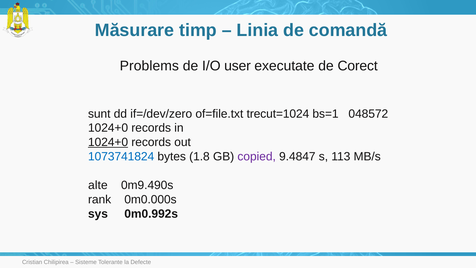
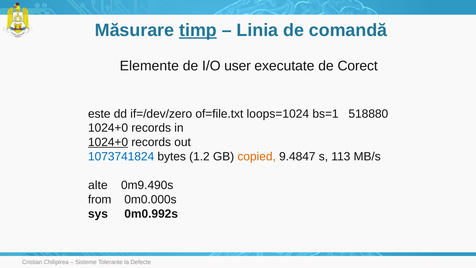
timp underline: none -> present
Problems: Problems -> Elemente
sunt: sunt -> este
trecut=1024: trecut=1024 -> loops=1024
048572: 048572 -> 518880
1.8: 1.8 -> 1.2
copied colour: purple -> orange
rank: rank -> from
